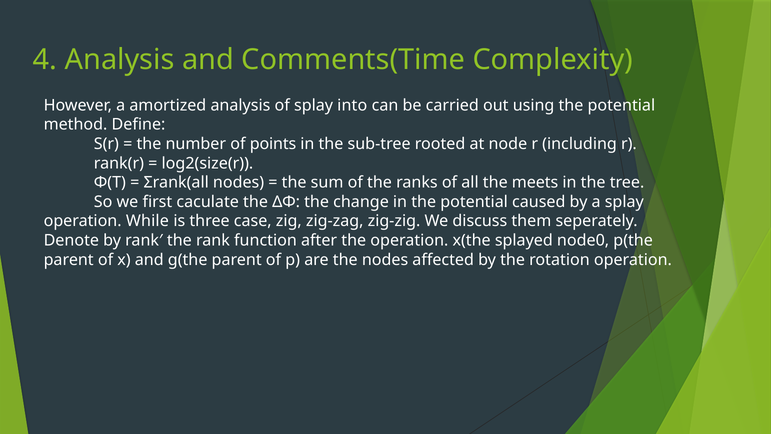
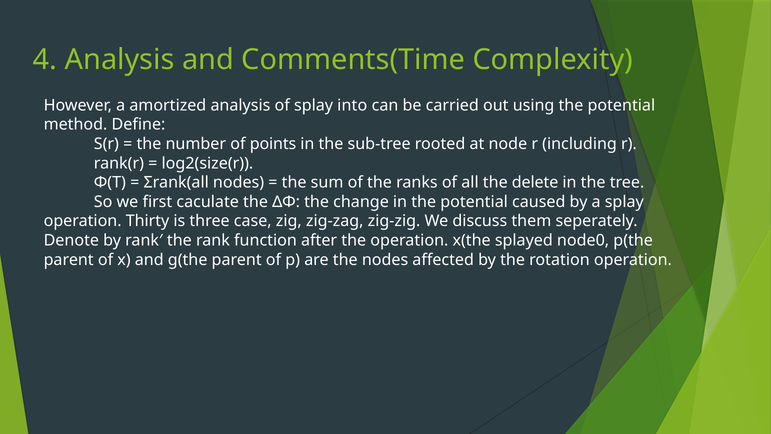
meets: meets -> delete
While: While -> Thirty
